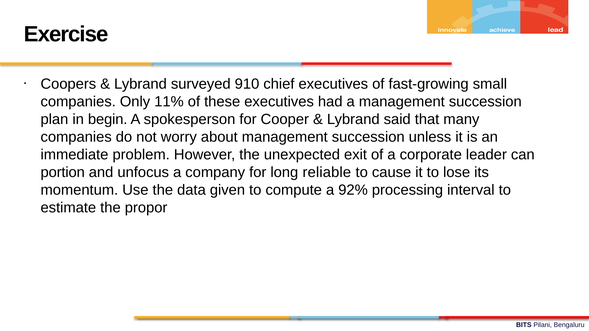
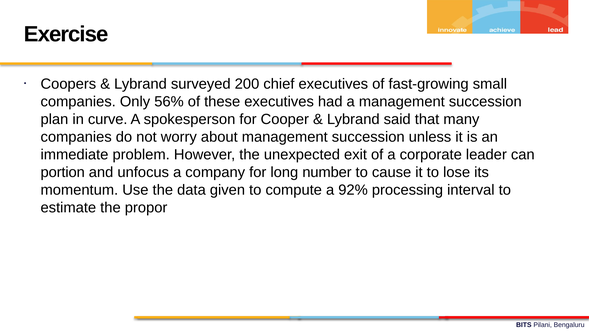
910: 910 -> 200
11%: 11% -> 56%
begin: begin -> curve
reliable: reliable -> number
